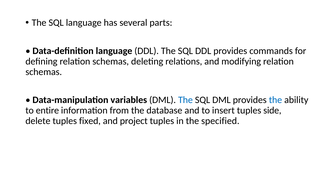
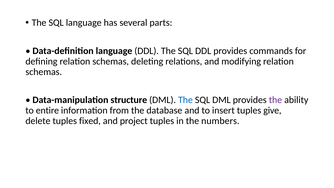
variables: variables -> structure
the at (275, 100) colour: blue -> purple
side: side -> give
specified: specified -> numbers
